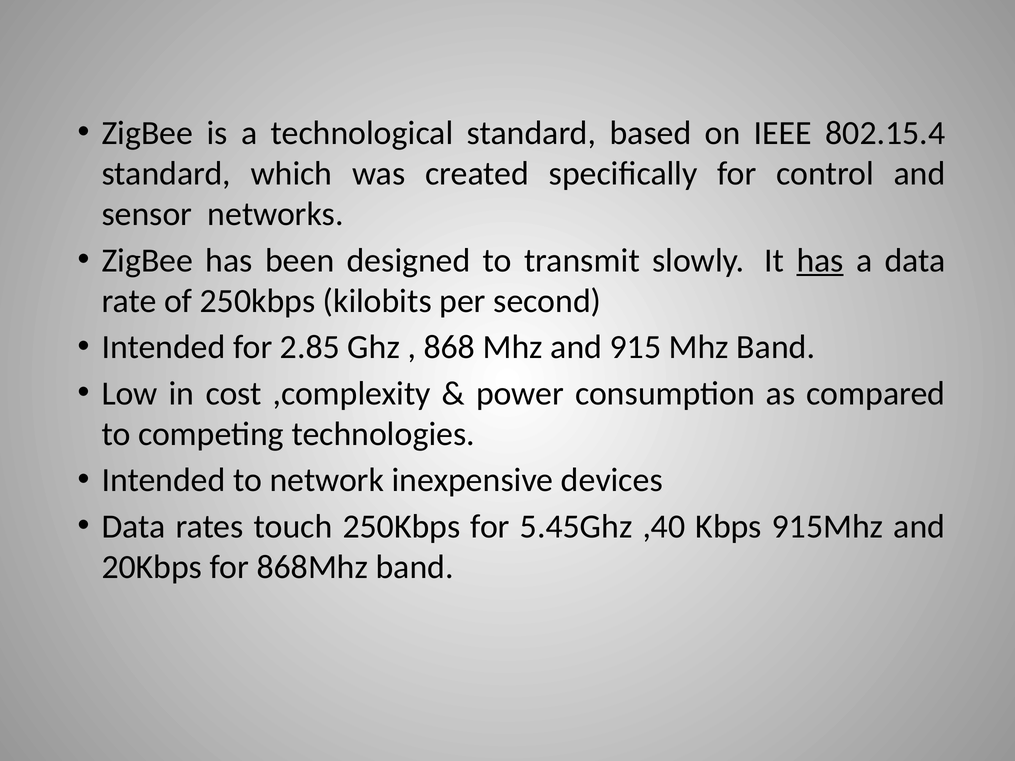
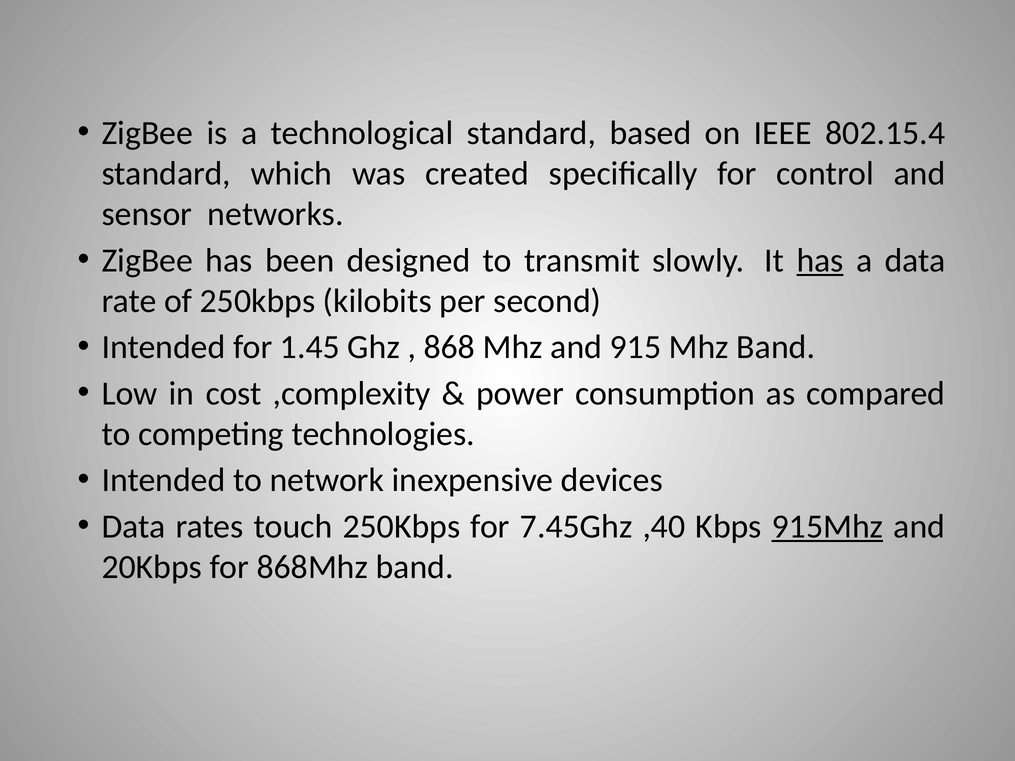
2.85: 2.85 -> 1.45
5.45Ghz: 5.45Ghz -> 7.45Ghz
915Mhz underline: none -> present
